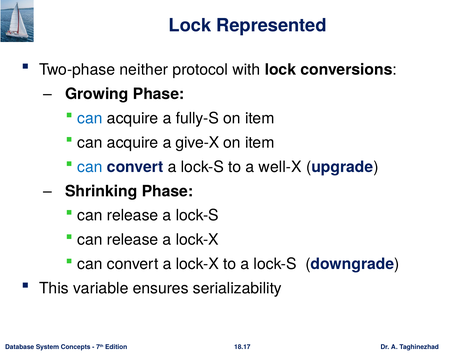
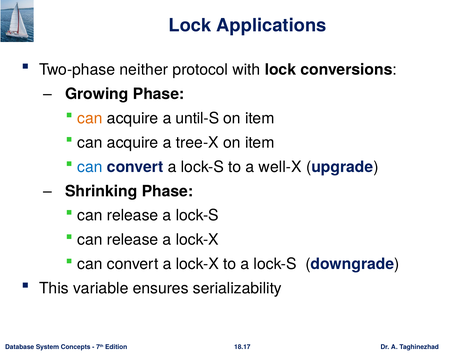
Represented: Represented -> Applications
can at (90, 118) colour: blue -> orange
fully-S: fully-S -> until-S
give-X: give-X -> tree-X
